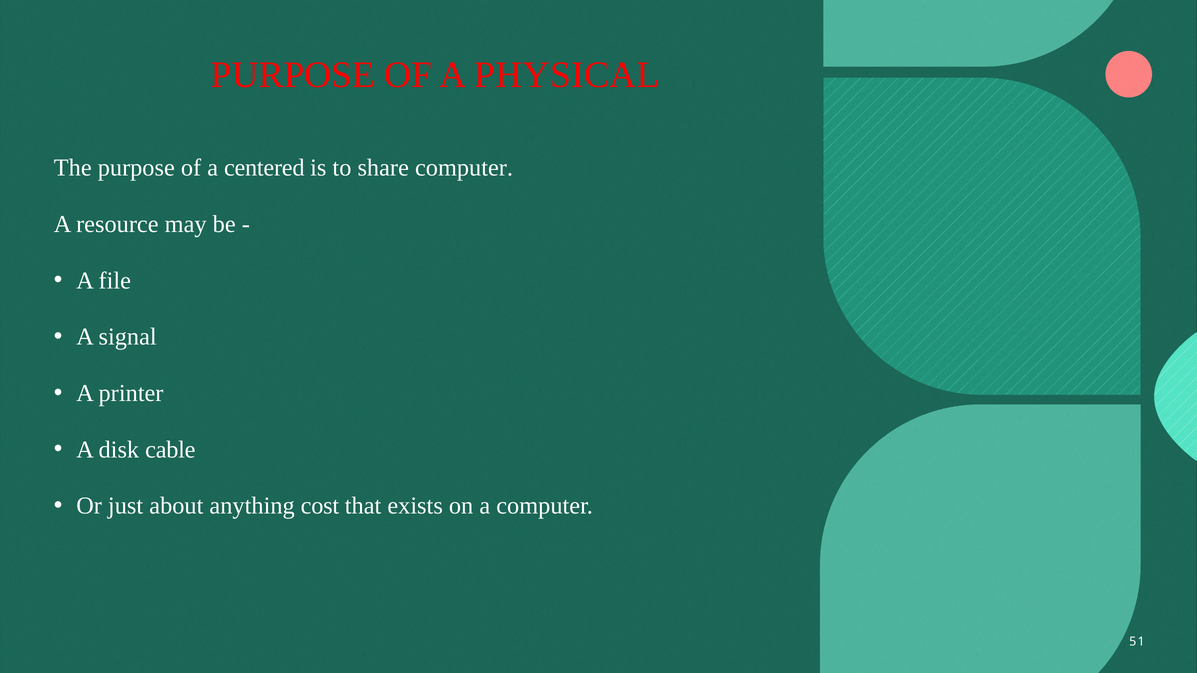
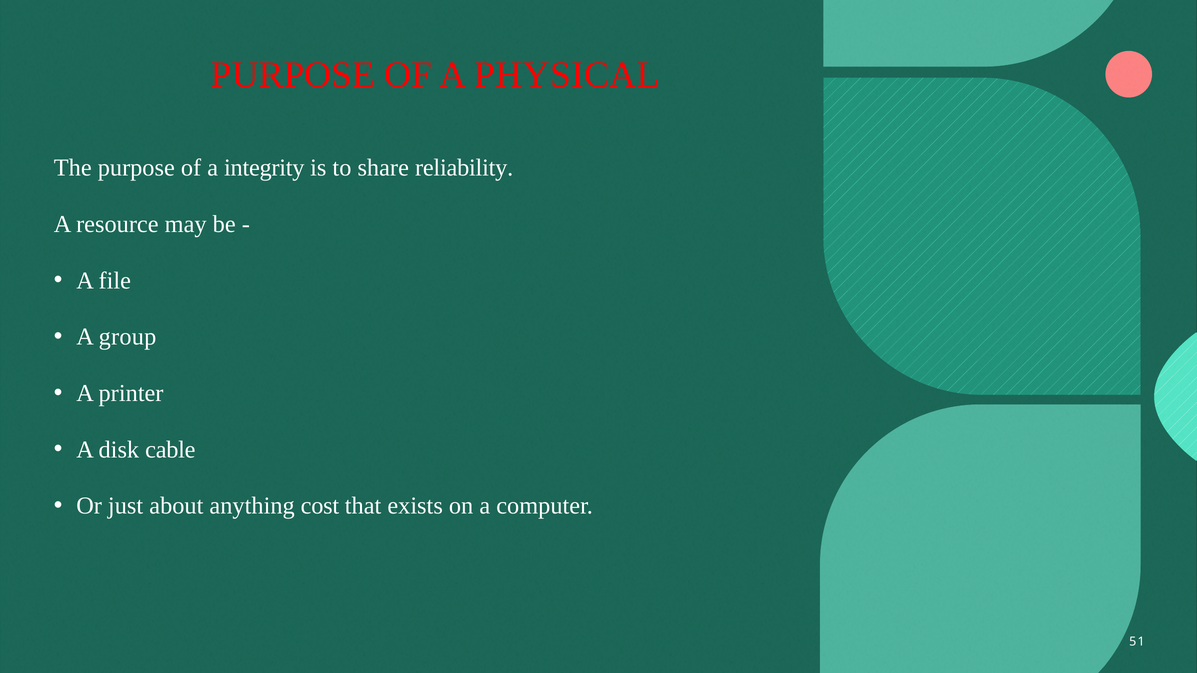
centered: centered -> integrity
share computer: computer -> reliability
signal: signal -> group
